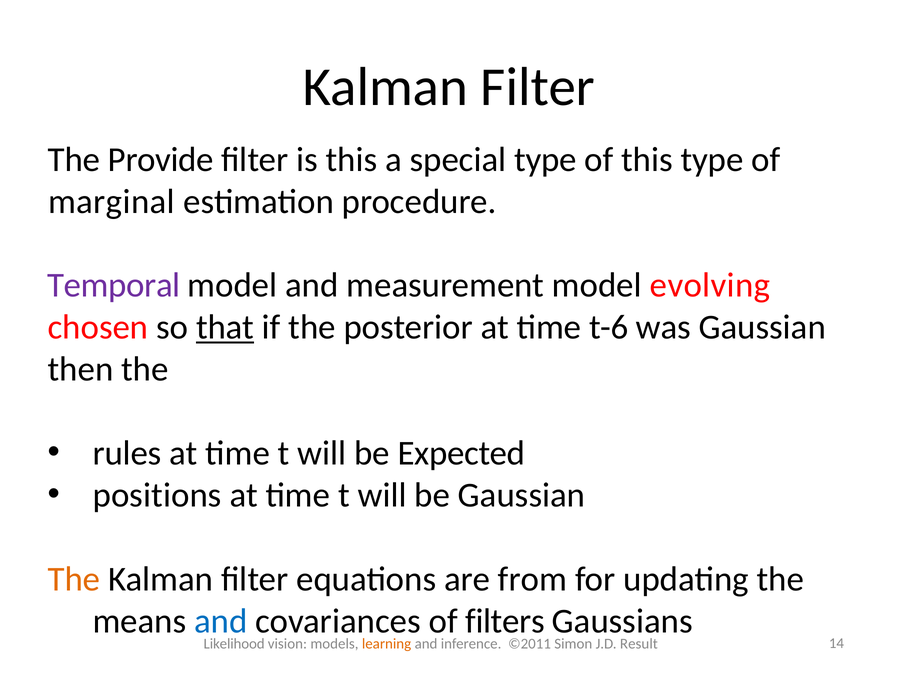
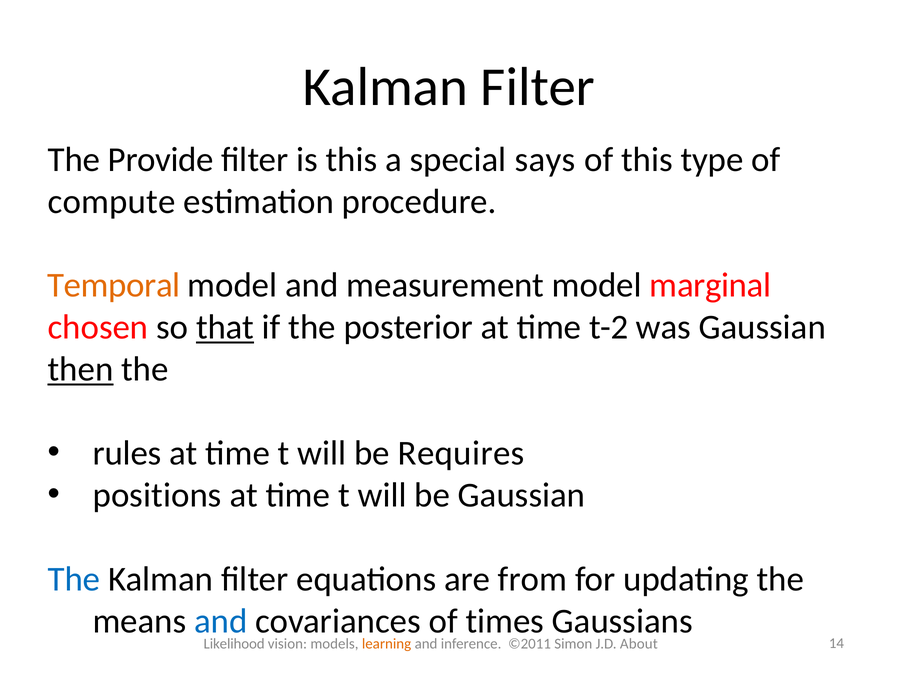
special type: type -> says
marginal: marginal -> compute
Temporal colour: purple -> orange
evolving: evolving -> marginal
t-6: t-6 -> t-2
then underline: none -> present
Expected: Expected -> Requires
The at (74, 579) colour: orange -> blue
filters: filters -> times
Result: Result -> About
